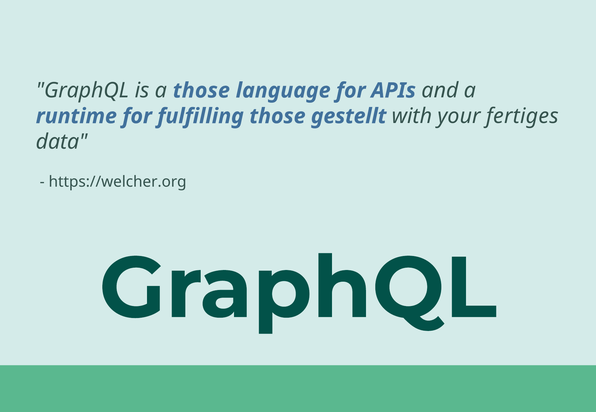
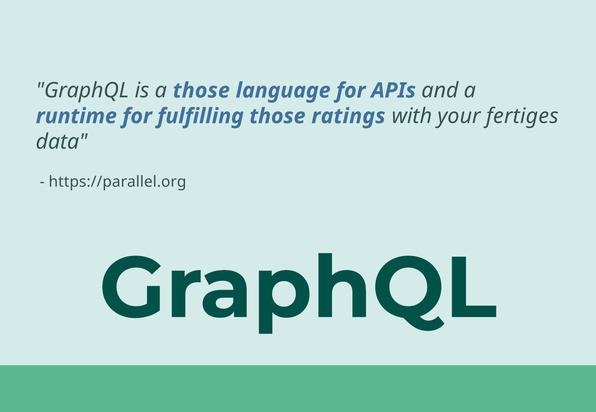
gestellt: gestellt -> ratings
https://welcher.org: https://welcher.org -> https://parallel.org
